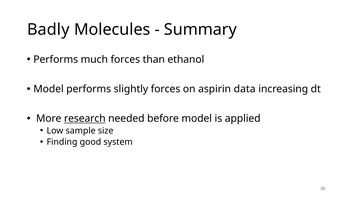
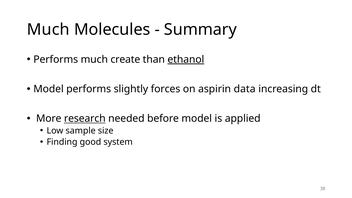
Badly at (48, 30): Badly -> Much
much forces: forces -> create
ethanol underline: none -> present
